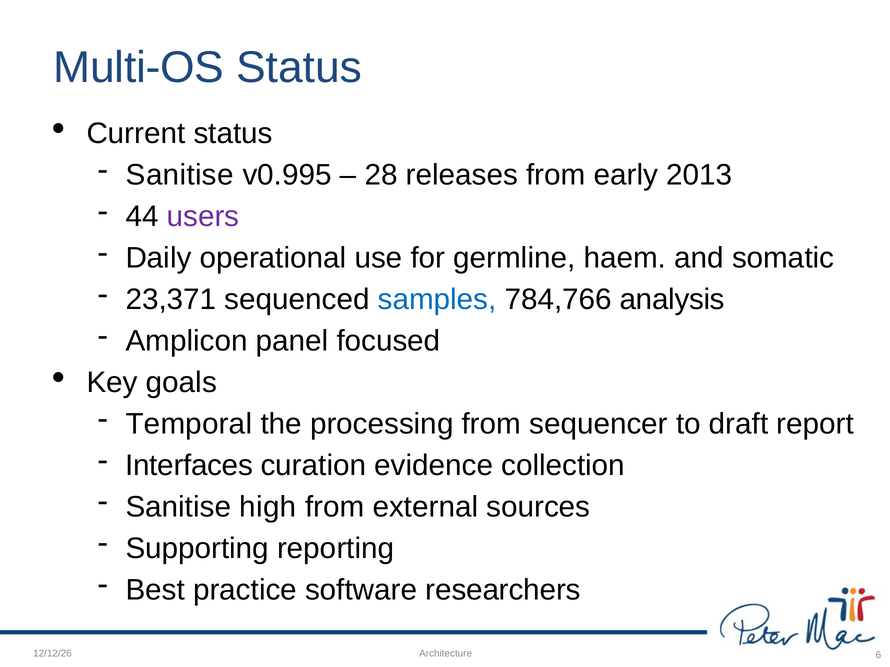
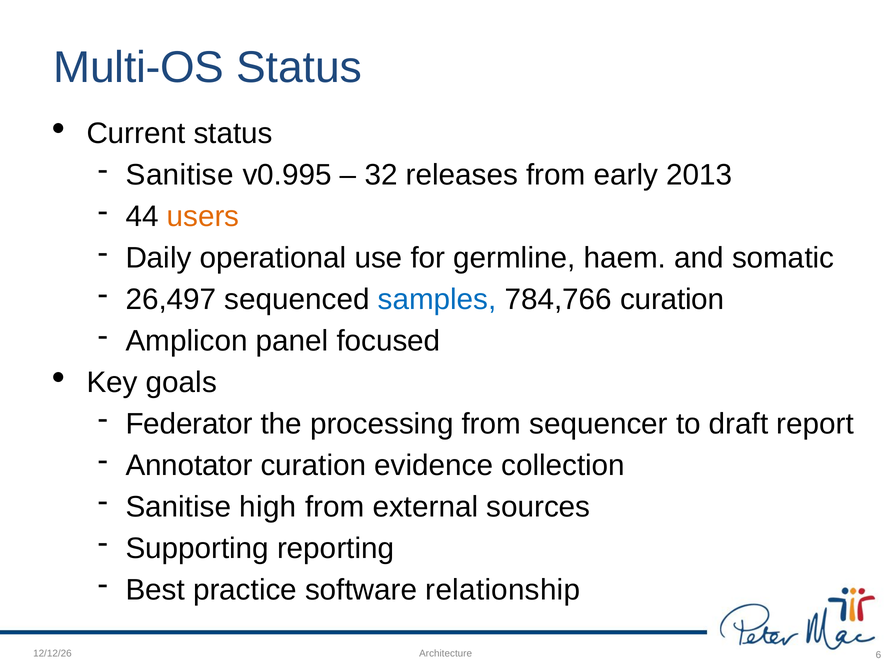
28: 28 -> 32
users colour: purple -> orange
23,371: 23,371 -> 26,497
784,766 analysis: analysis -> curation
Temporal: Temporal -> Federator
Interfaces: Interfaces -> Annotator
researchers: researchers -> relationship
